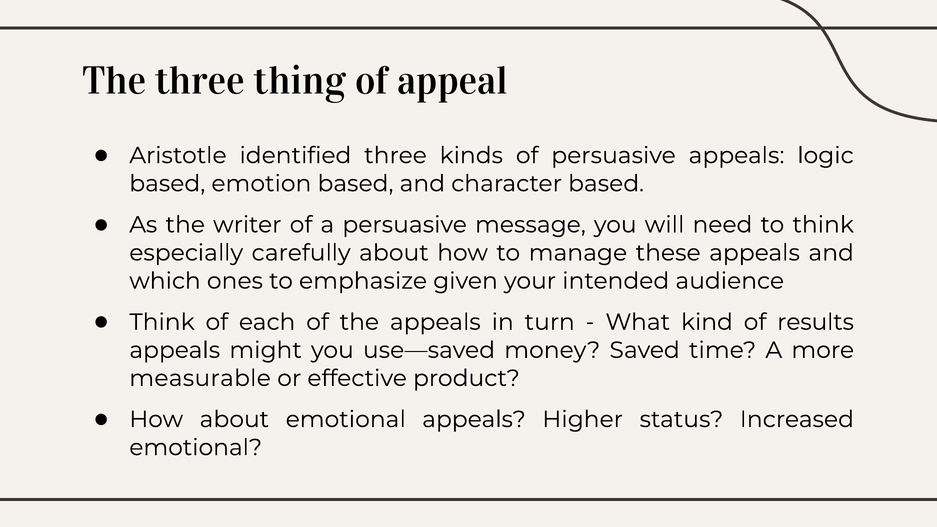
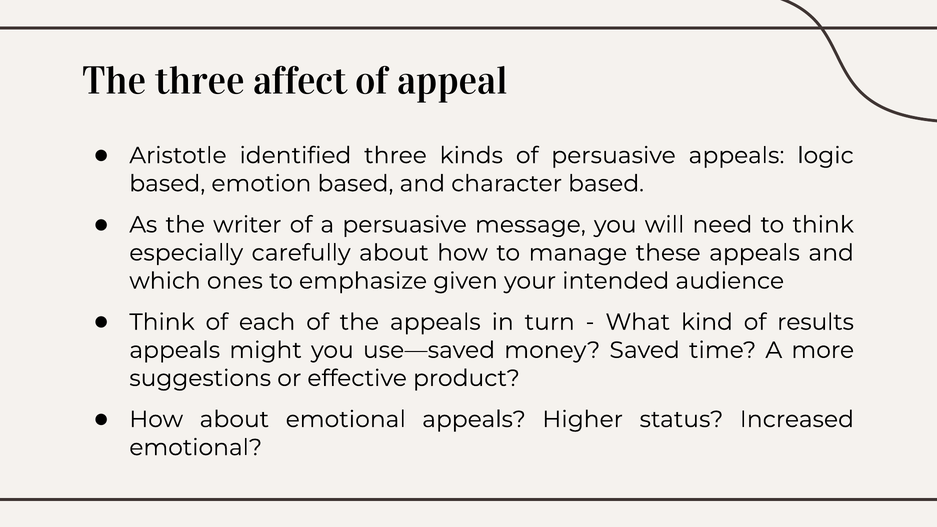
thing: thing -> affect
measurable: measurable -> suggestions
